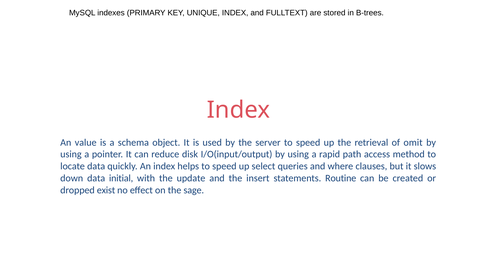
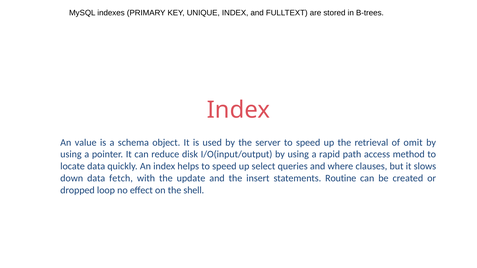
initial: initial -> fetch
exist: exist -> loop
sage: sage -> shell
